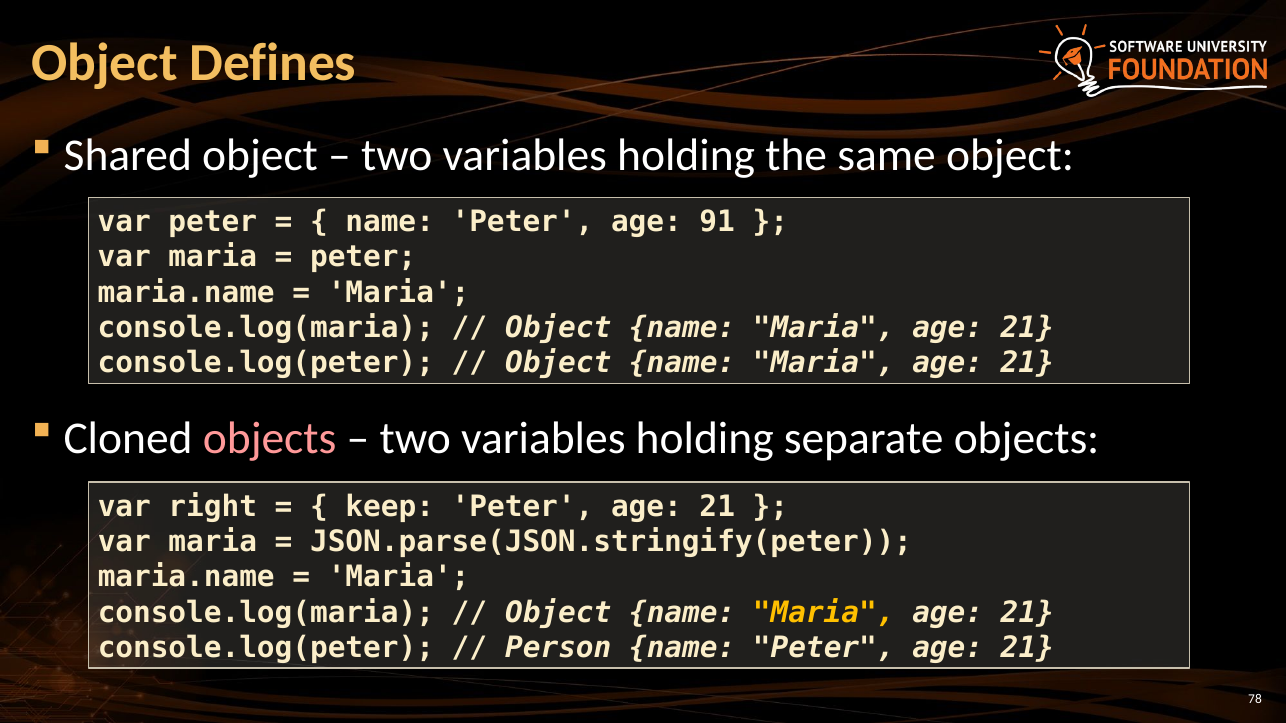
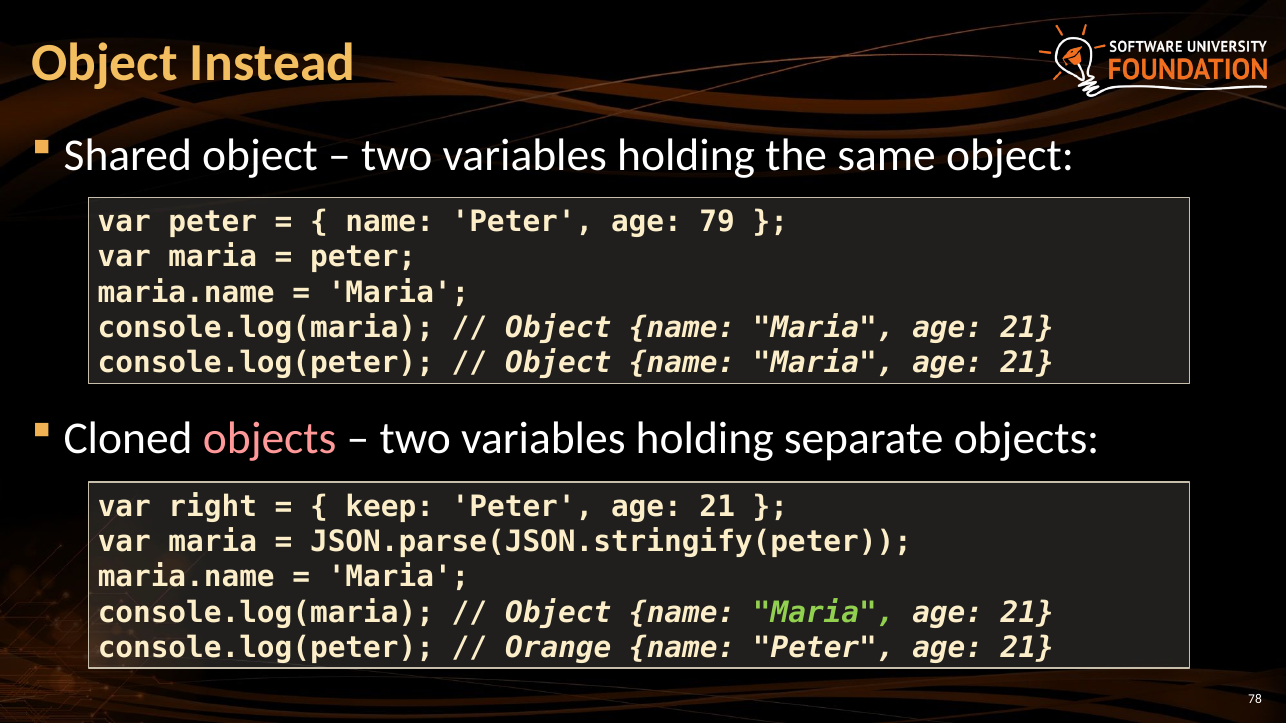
Defines: Defines -> Instead
91: 91 -> 79
Maria at (824, 613) colour: yellow -> light green
Person: Person -> Orange
